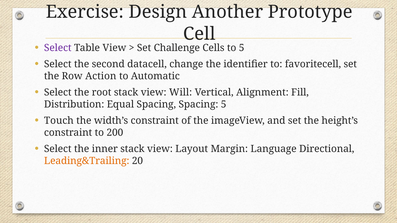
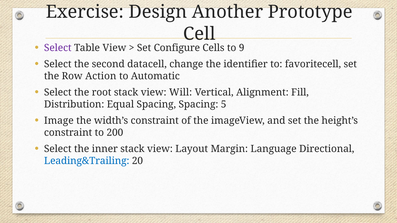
Challenge: Challenge -> Configure
to 5: 5 -> 9
Touch: Touch -> Image
Leading&Trailing colour: orange -> blue
